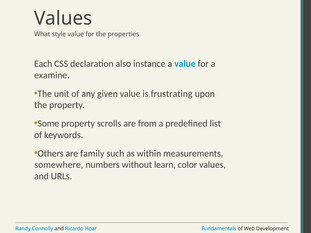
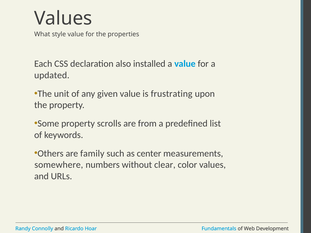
instance: instance -> installed
examine: examine -> updated
within: within -> center
learn: learn -> clear
